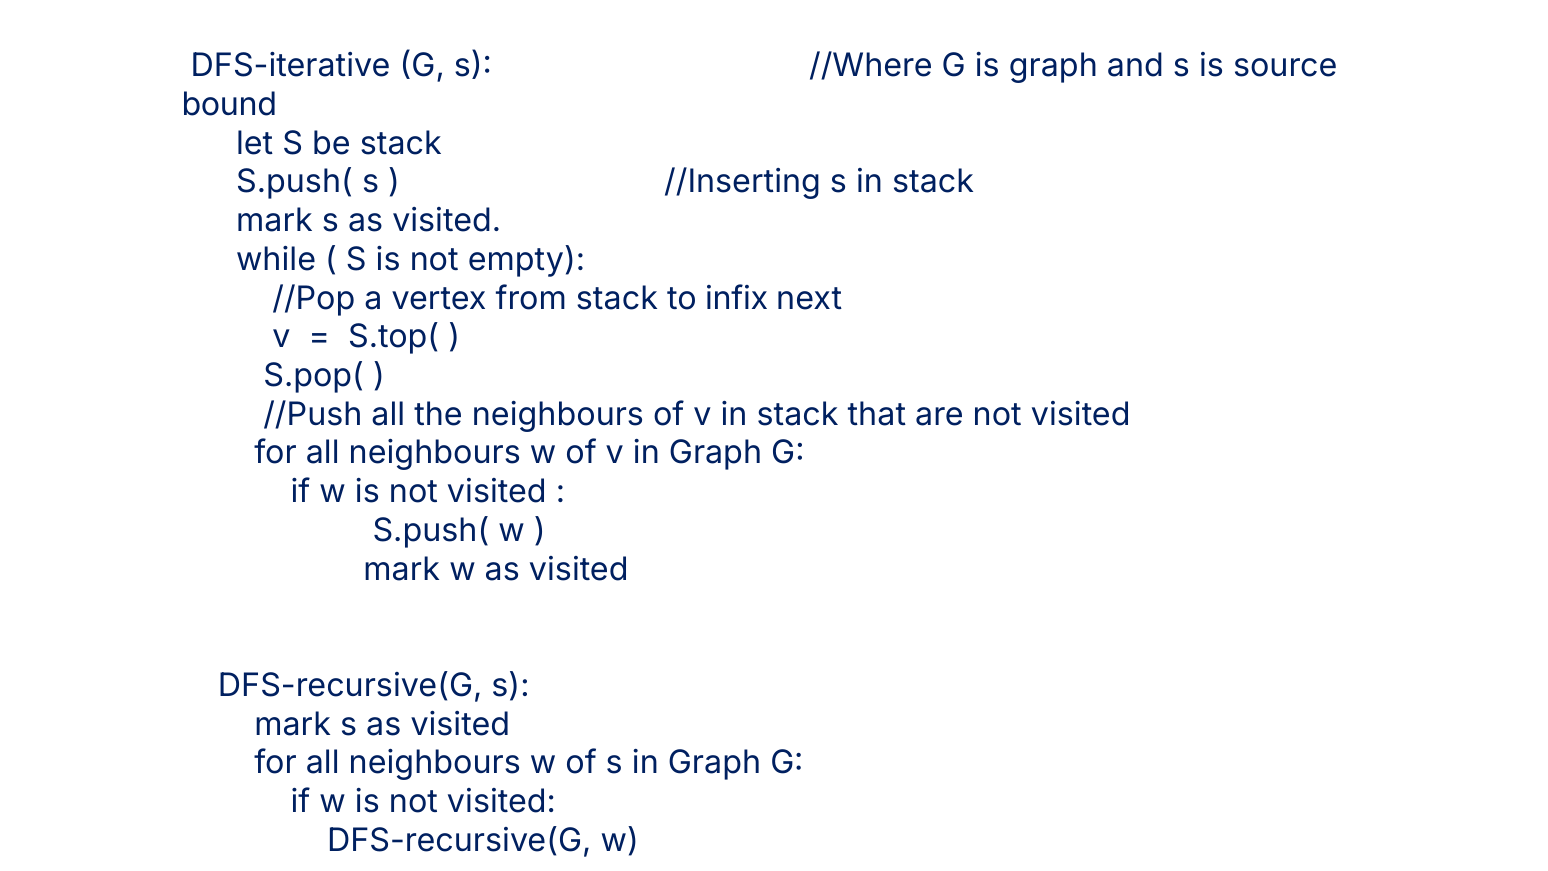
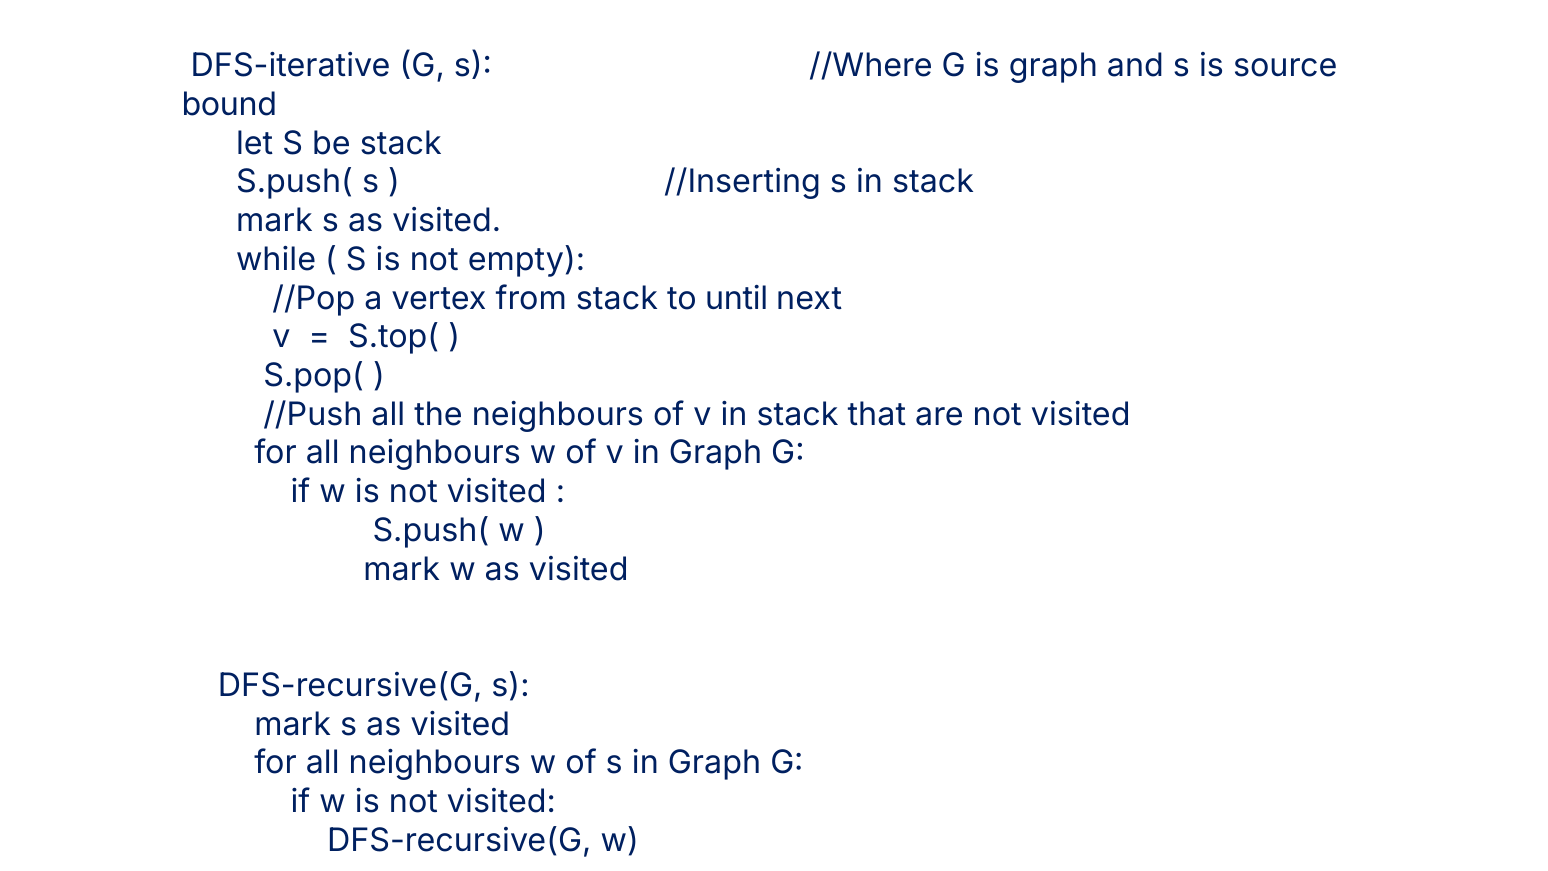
infix: infix -> until
